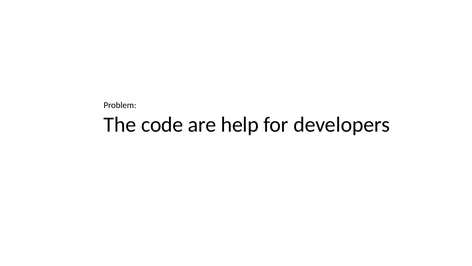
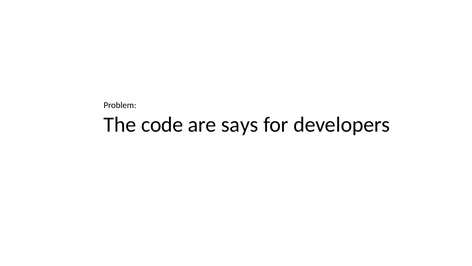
help: help -> says
